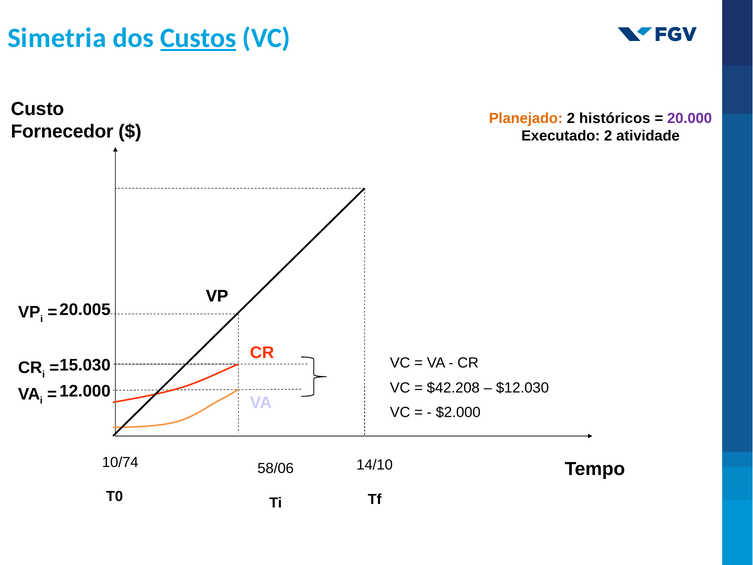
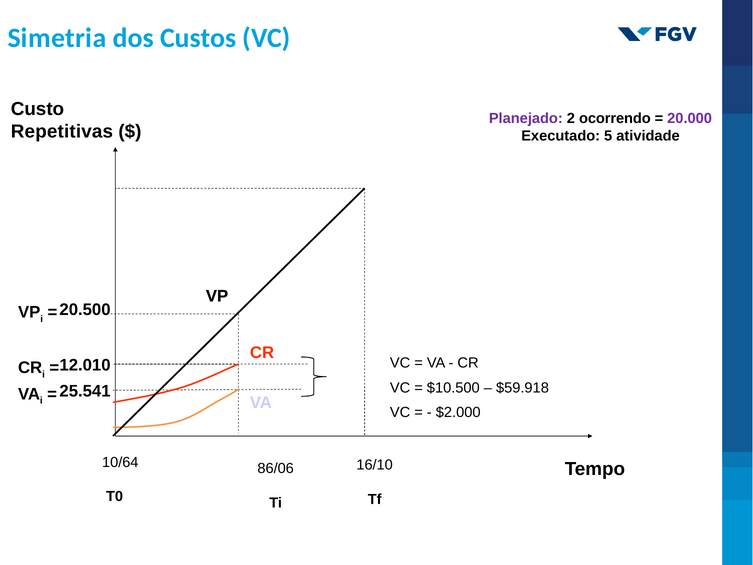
Custos underline: present -> none
Planejado colour: orange -> purple
históricos: históricos -> ocorrendo
Fornecedor: Fornecedor -> Repetitivas
Executado 2: 2 -> 5
20.005: 20.005 -> 20.500
15.030: 15.030 -> 12.010
$42.208: $42.208 -> $10.500
$12.030: $12.030 -> $59.918
12.000: 12.000 -> 25.541
10/74: 10/74 -> 10/64
14/10: 14/10 -> 16/10
58/06: 58/06 -> 86/06
